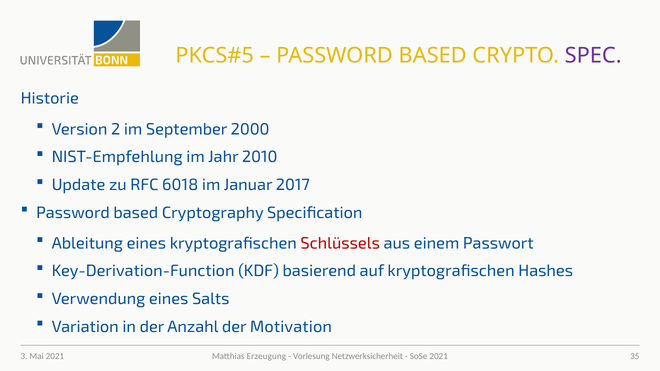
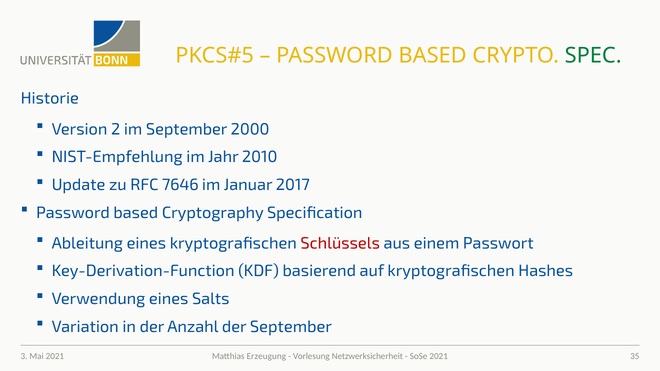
SPEC colour: purple -> green
6018: 6018 -> 7646
der Motivation: Motivation -> September
